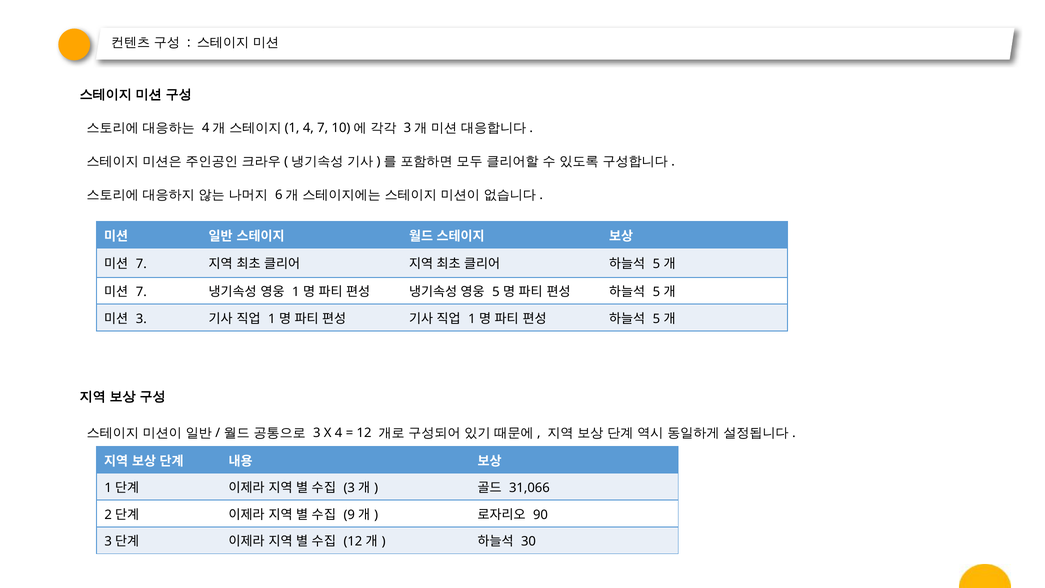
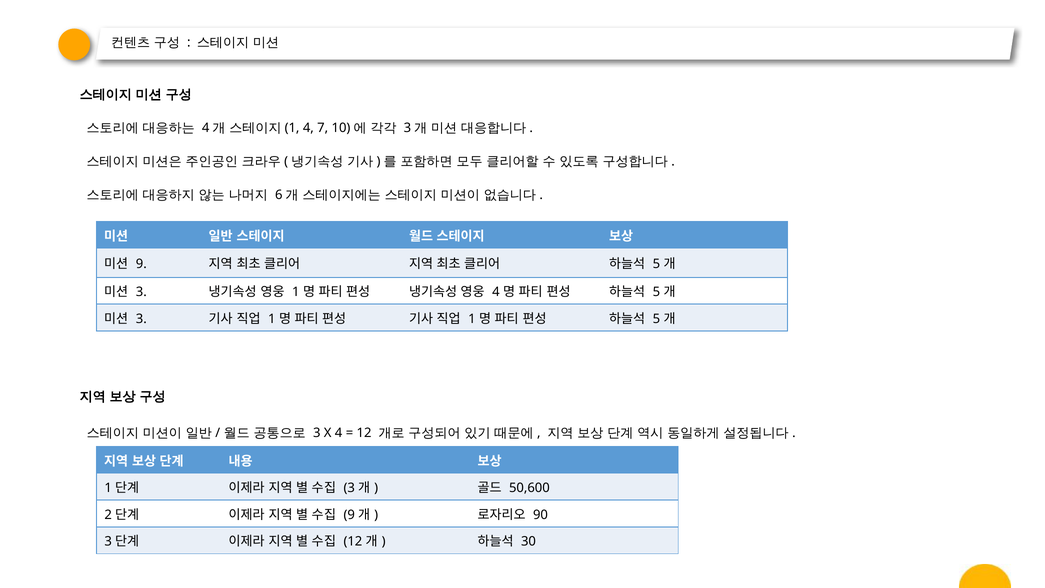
7 at (141, 264): 7 -> 9
7 at (141, 292): 7 -> 3
5 at (496, 292): 5 -> 4
31,066: 31,066 -> 50,600
